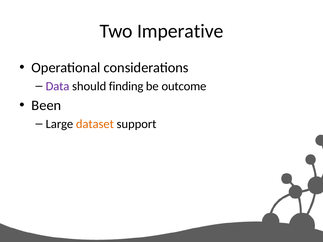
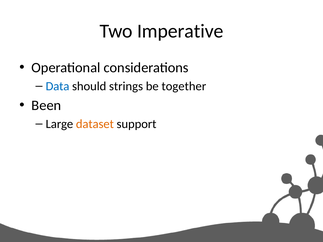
Data colour: purple -> blue
finding: finding -> strings
outcome: outcome -> together
